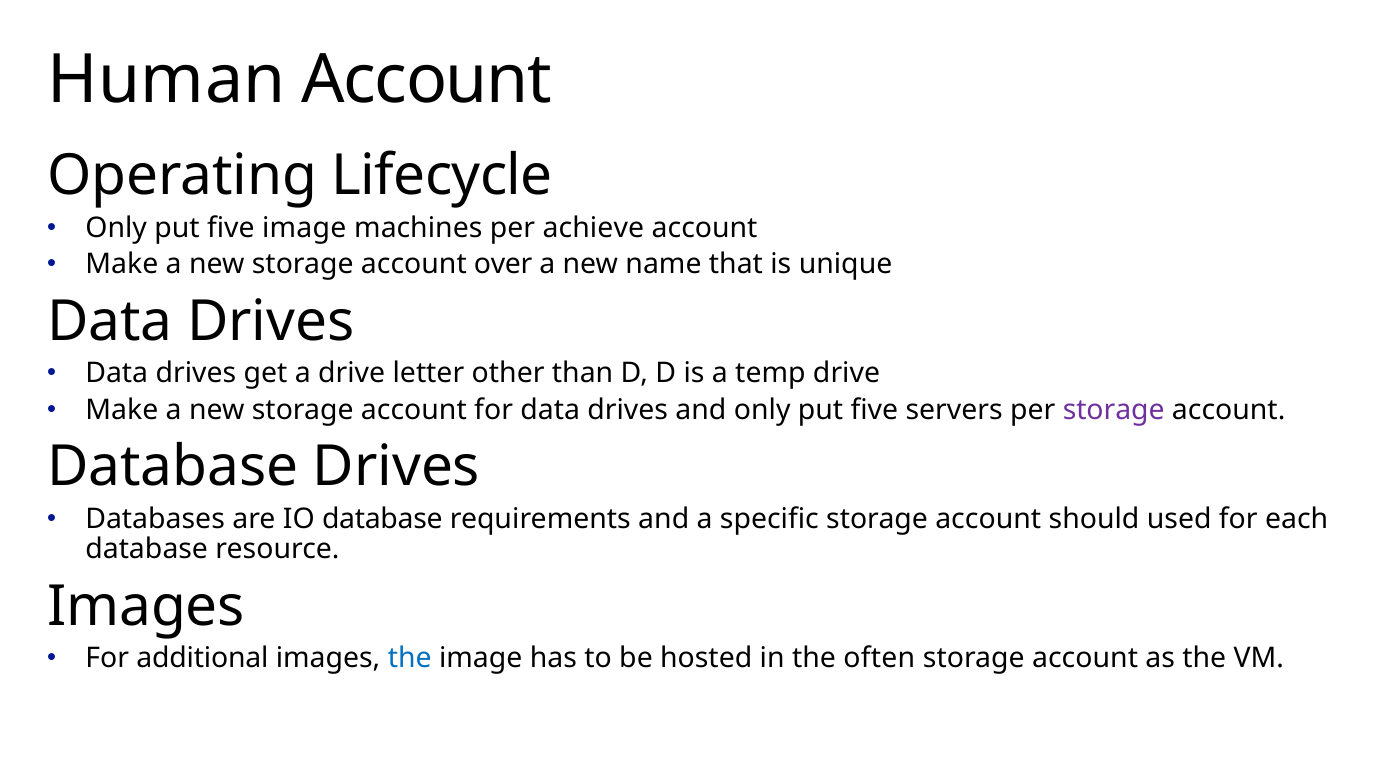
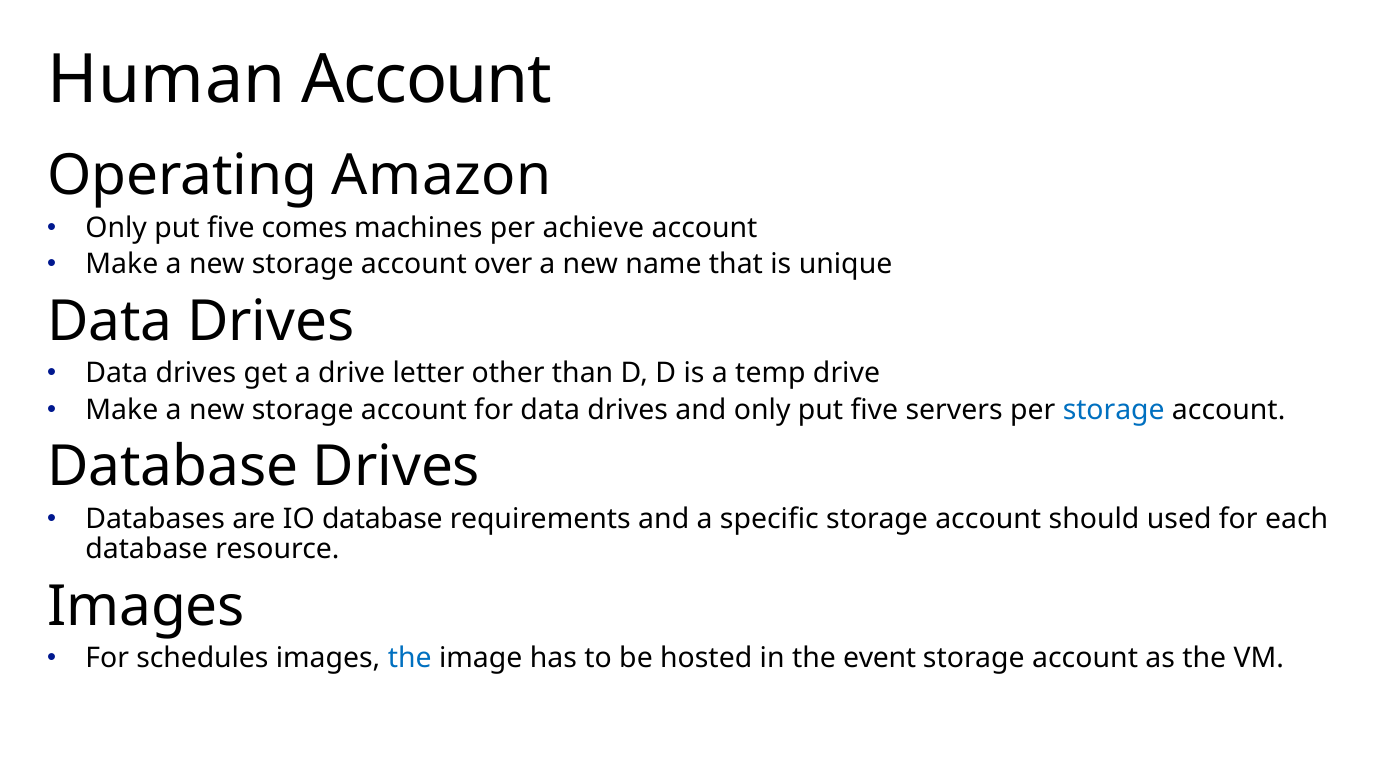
Lifecycle: Lifecycle -> Amazon
five image: image -> comes
storage at (1114, 410) colour: purple -> blue
additional: additional -> schedules
often: often -> event
